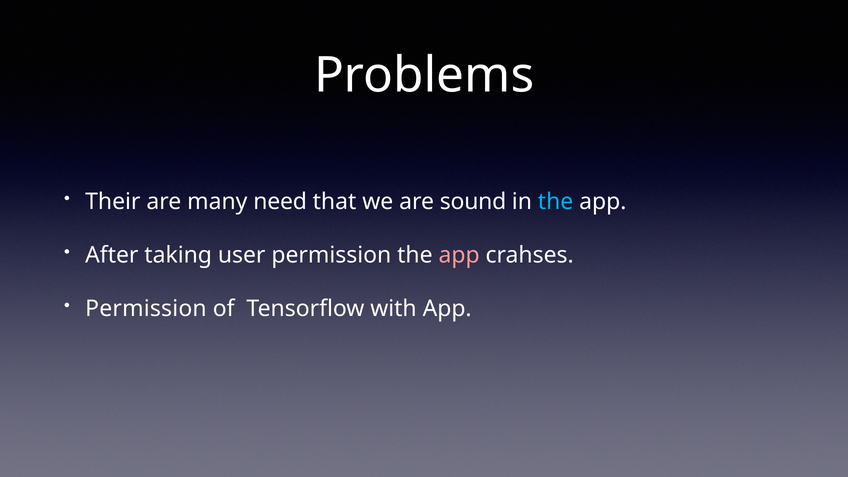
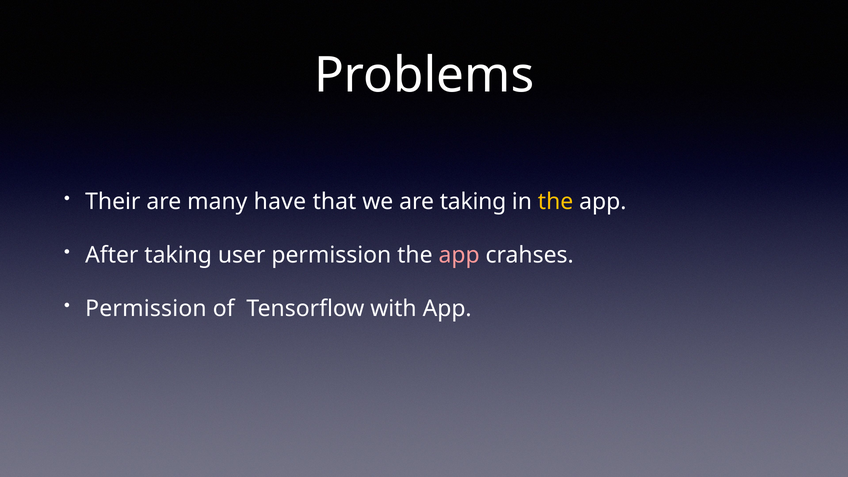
need: need -> have
are sound: sound -> taking
the at (556, 202) colour: light blue -> yellow
